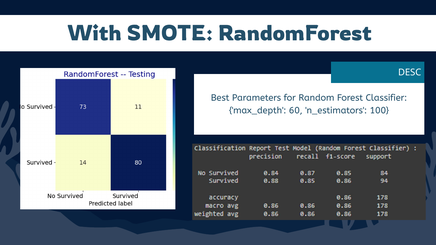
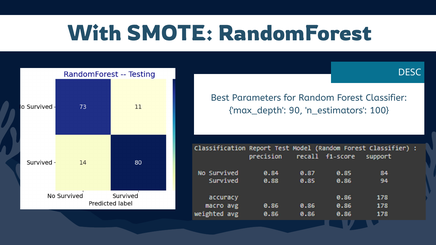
60: 60 -> 90
